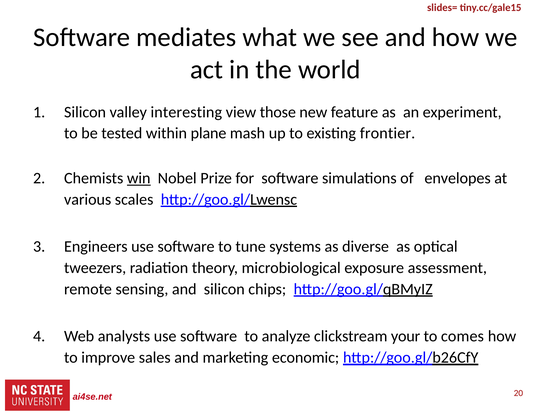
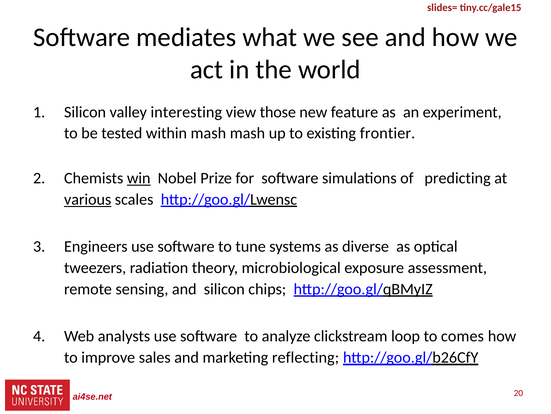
within plane: plane -> mash
envelopes: envelopes -> predicting
various underline: none -> present
your: your -> loop
economic: economic -> reflecting
